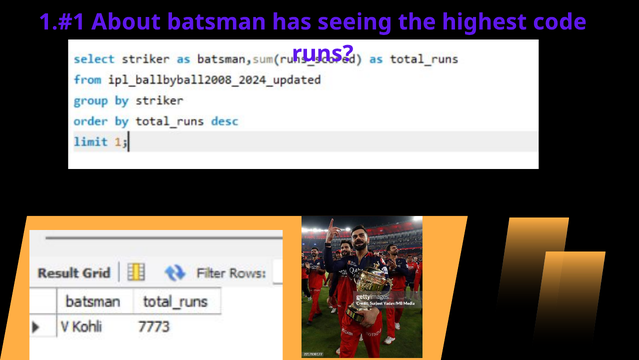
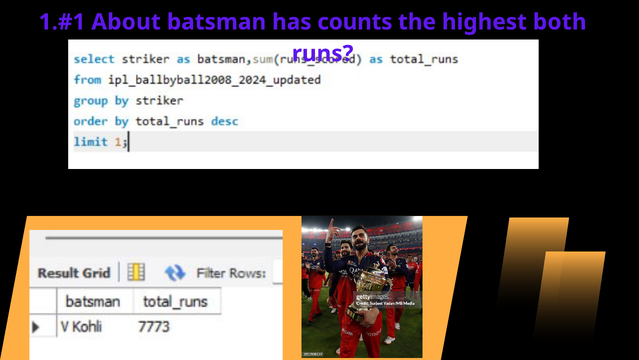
seeing: seeing -> counts
code: code -> both
